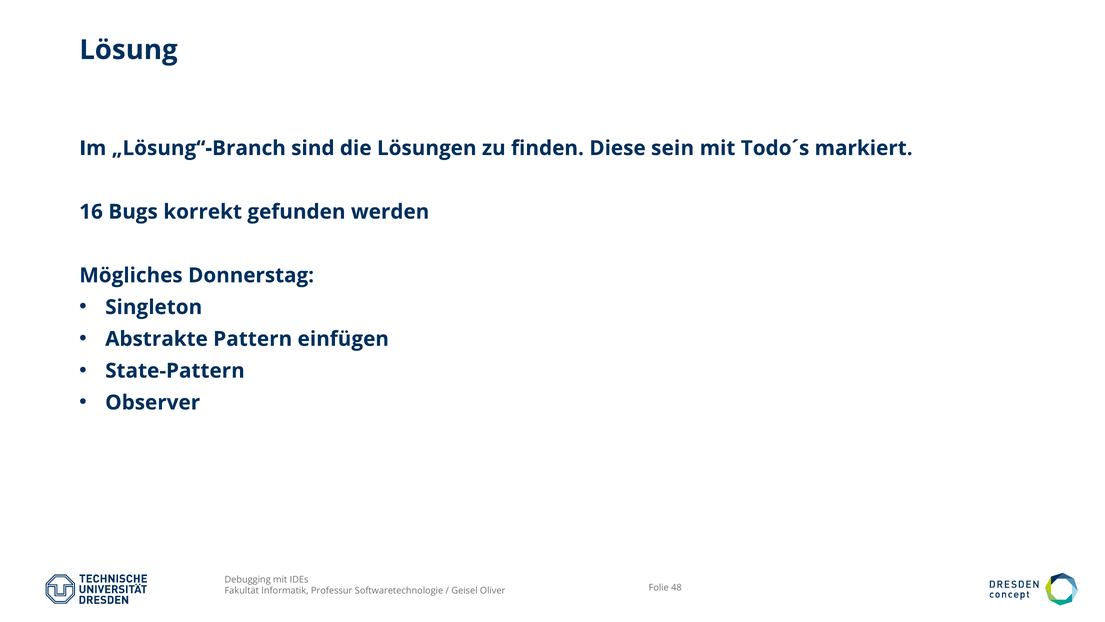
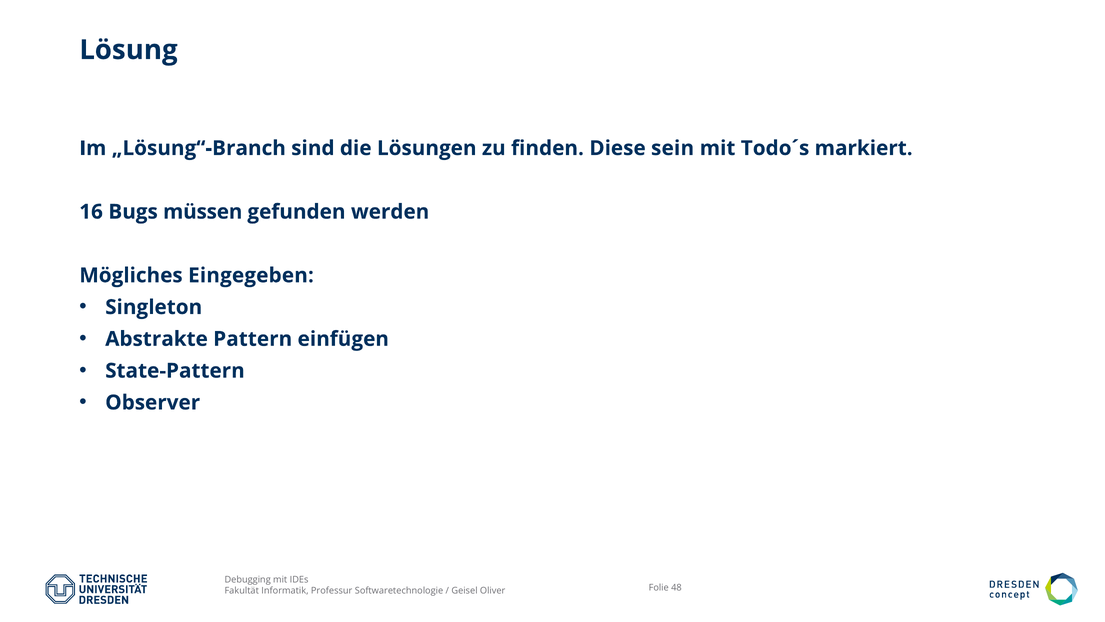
korrekt: korrekt -> müssen
Donnerstag: Donnerstag -> Eingegeben
